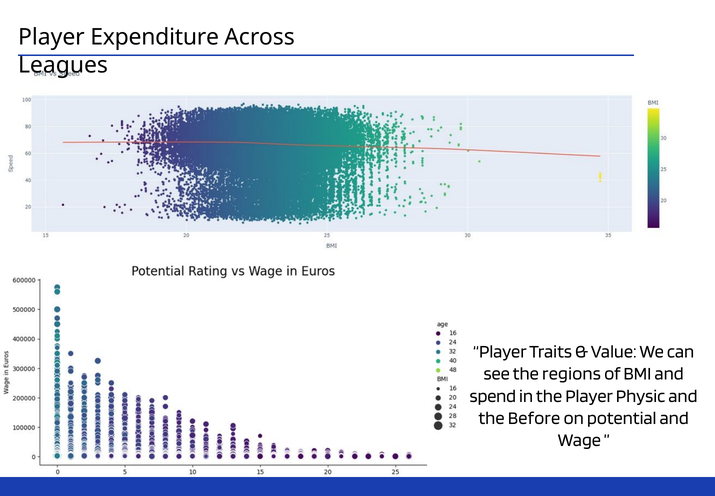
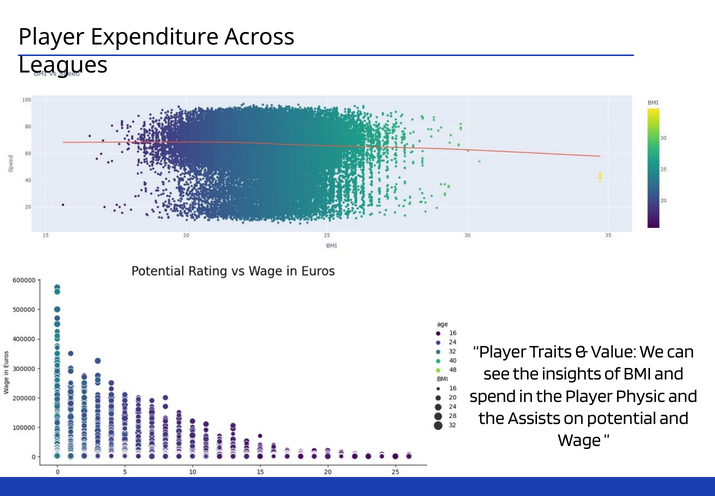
regions: regions -> insights
Before: Before -> Assists
